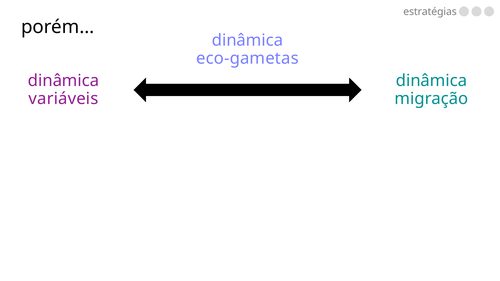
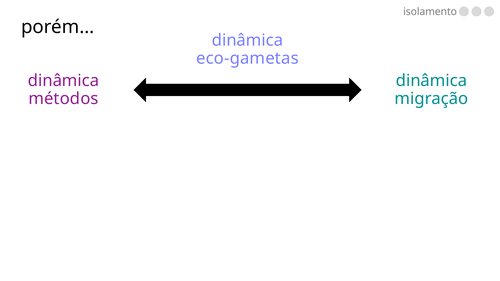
estratégias: estratégias -> isolamento
variáveis: variáveis -> métodos
